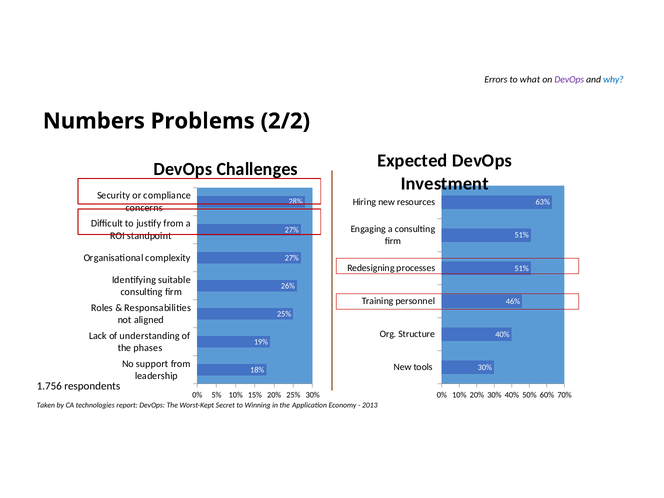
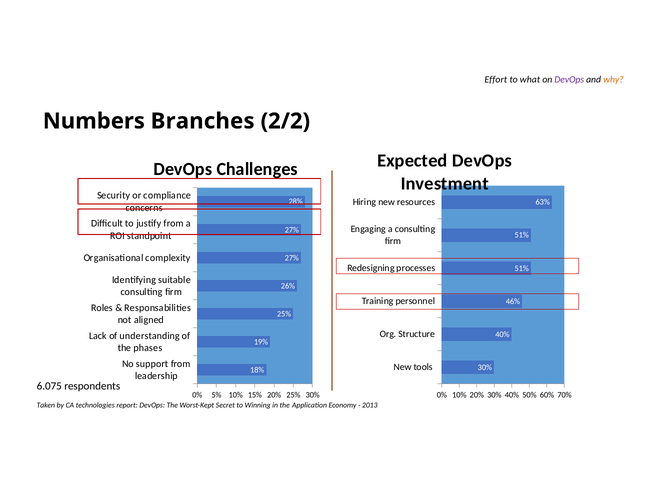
Errors: Errors -> Effort
why colour: blue -> orange
Problems: Problems -> Branches
1.756: 1.756 -> 6.075
